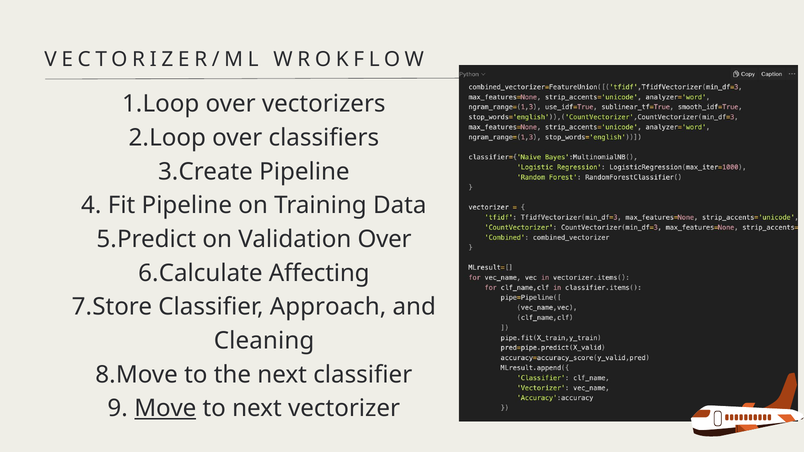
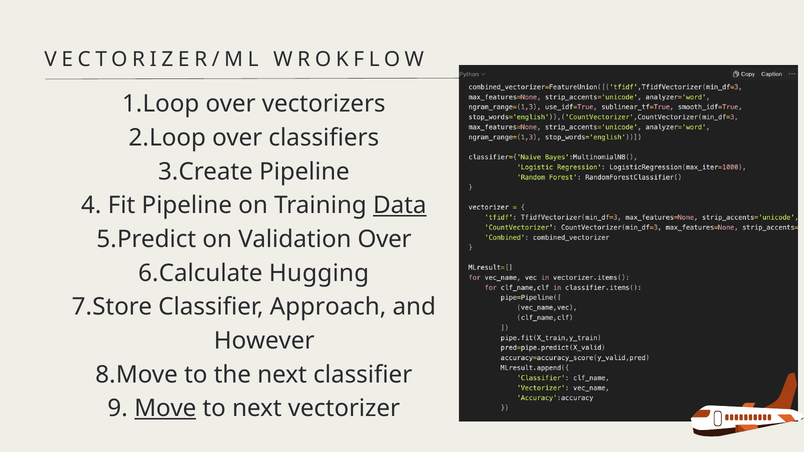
Data underline: none -> present
Affecting: Affecting -> Hugging
Cleaning: Cleaning -> However
